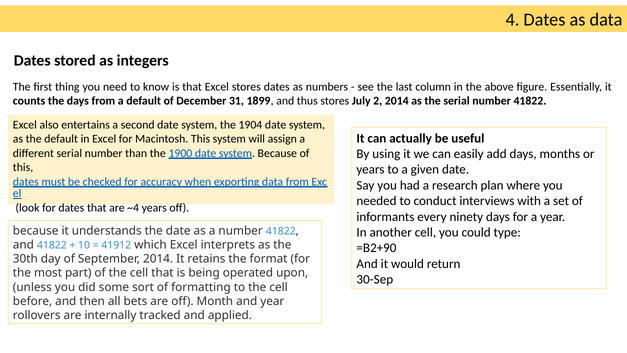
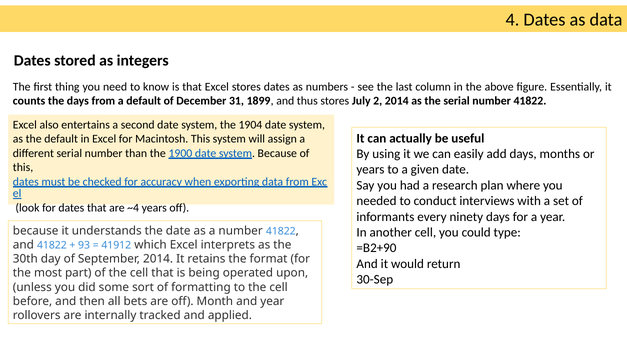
10: 10 -> 93
